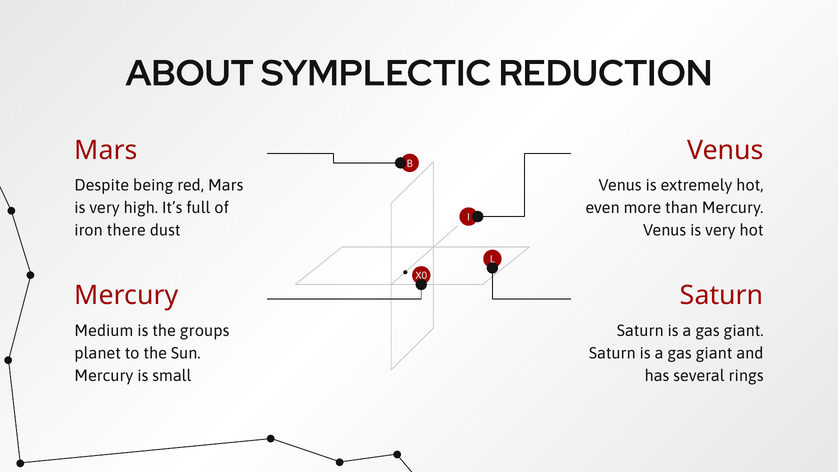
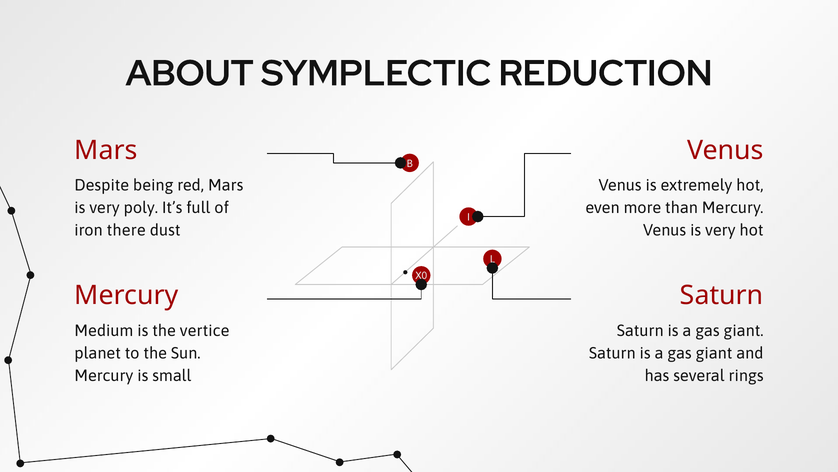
high: high -> poly
groups: groups -> vertice
